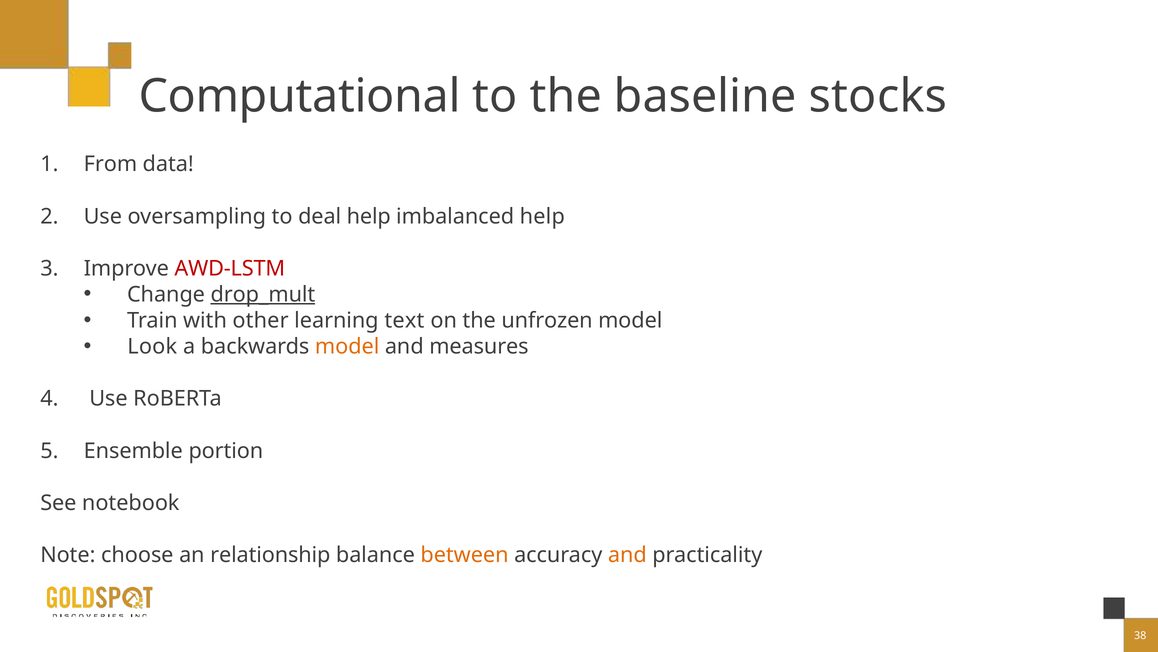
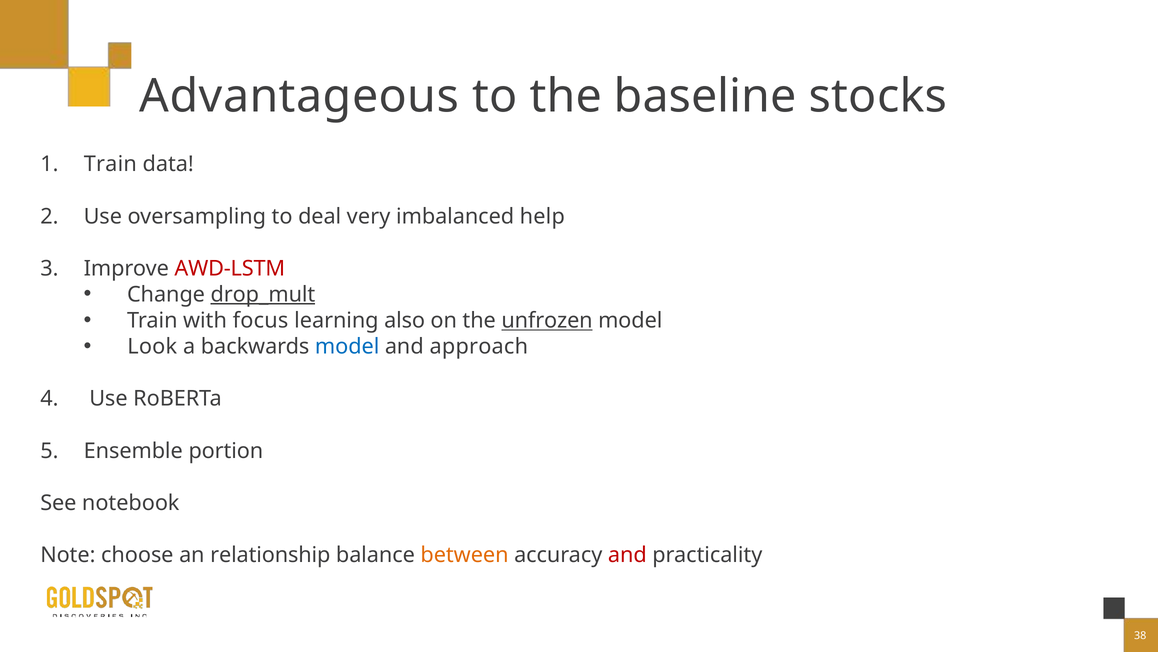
Computational: Computational -> Advantageous
From at (110, 164): From -> Train
deal help: help -> very
other: other -> focus
text: text -> also
unfrozen underline: none -> present
model at (347, 346) colour: orange -> blue
measures: measures -> approach
and at (627, 555) colour: orange -> red
